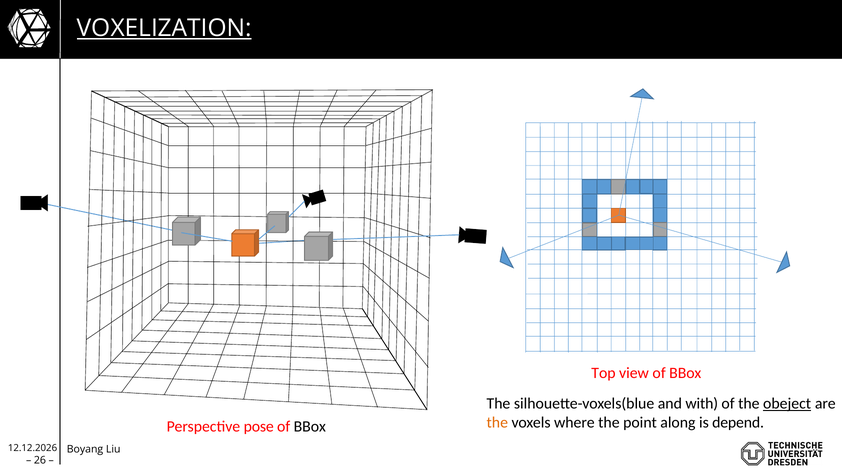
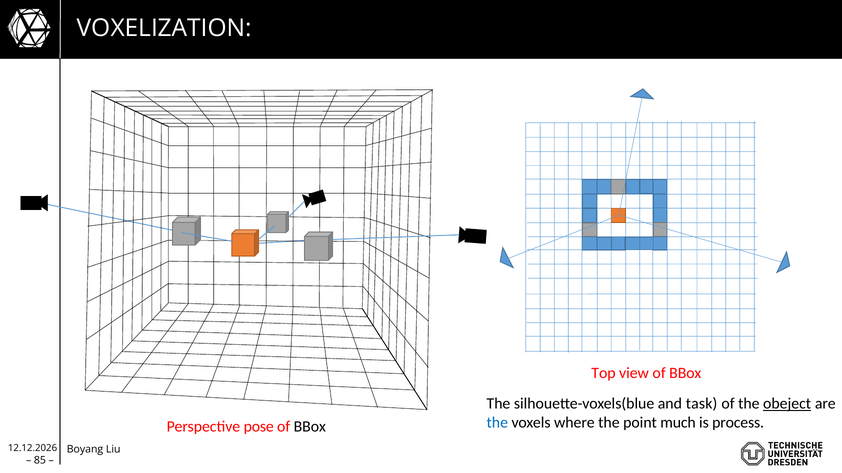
VOXELIZATION underline: present -> none
with: with -> task
the at (497, 423) colour: orange -> blue
along: along -> much
depend: depend -> process
26: 26 -> 85
